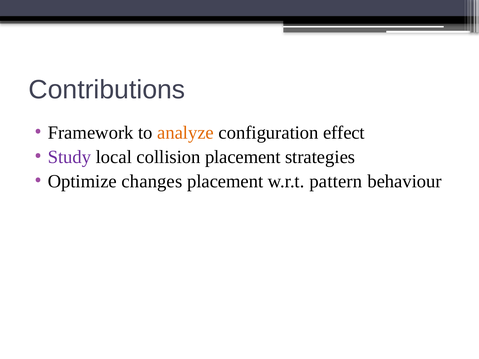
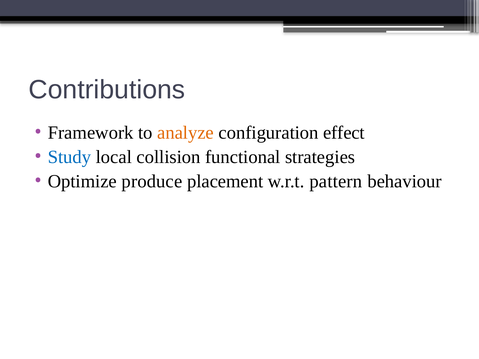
Study colour: purple -> blue
collision placement: placement -> functional
changes: changes -> produce
